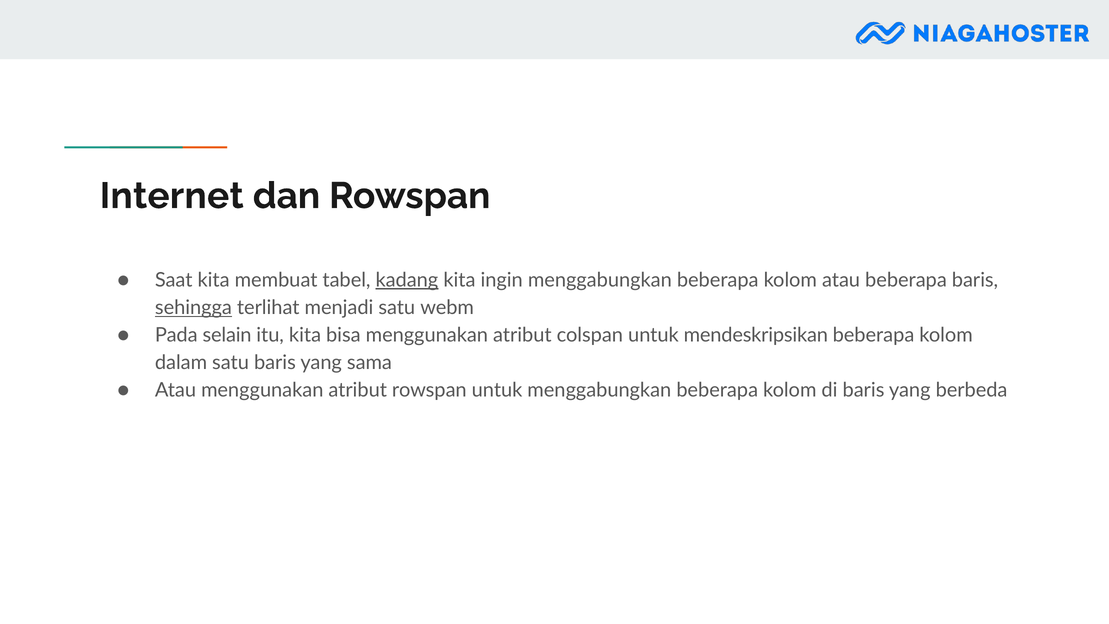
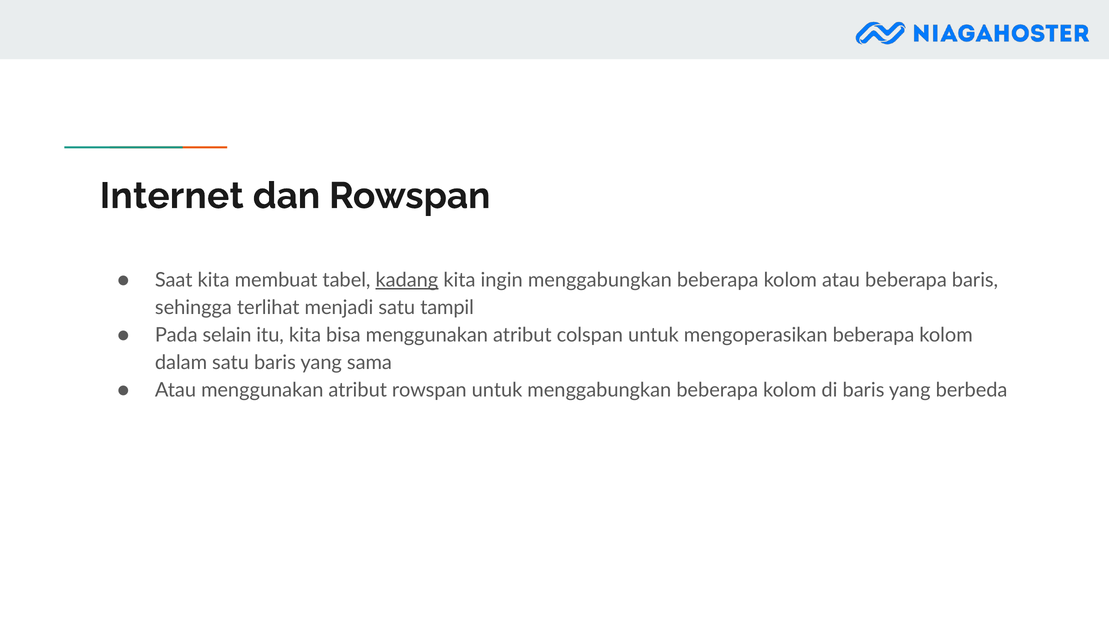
sehingga underline: present -> none
webm: webm -> tampil
mendeskripsikan: mendeskripsikan -> mengoperasikan
